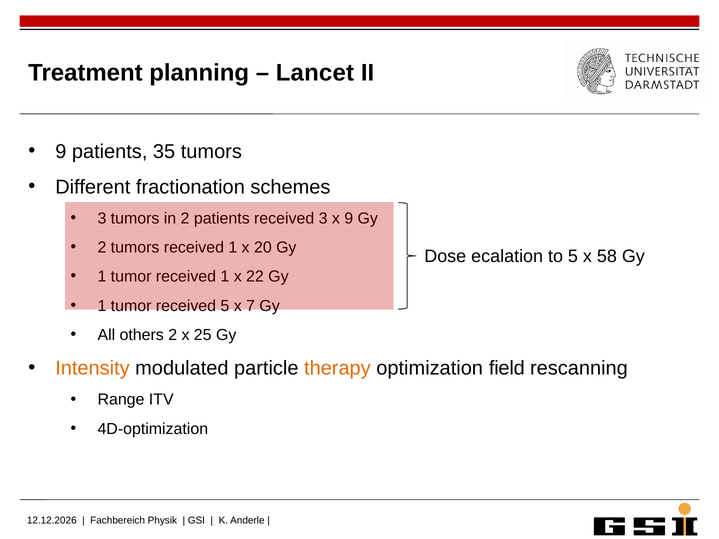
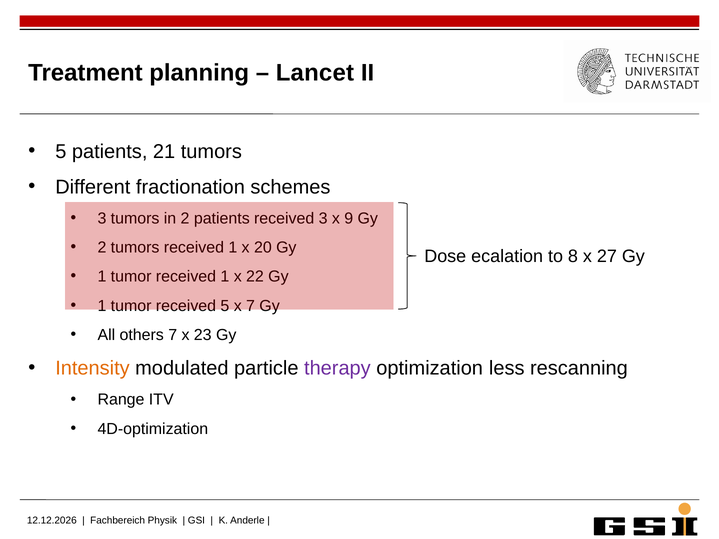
9 at (61, 152): 9 -> 5
35: 35 -> 21
to 5: 5 -> 8
58: 58 -> 27
others 2: 2 -> 7
25: 25 -> 23
therapy colour: orange -> purple
field: field -> less
